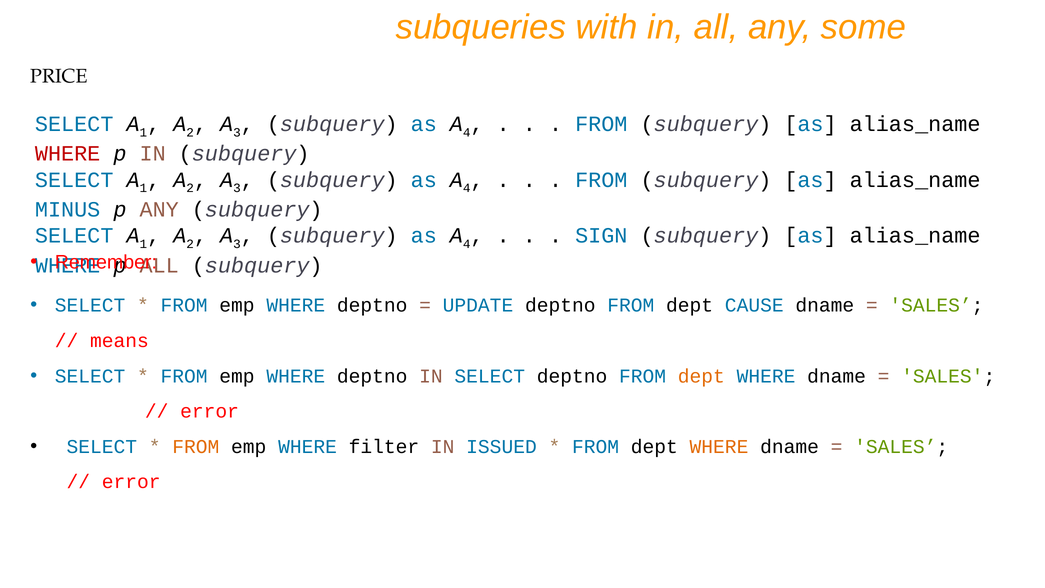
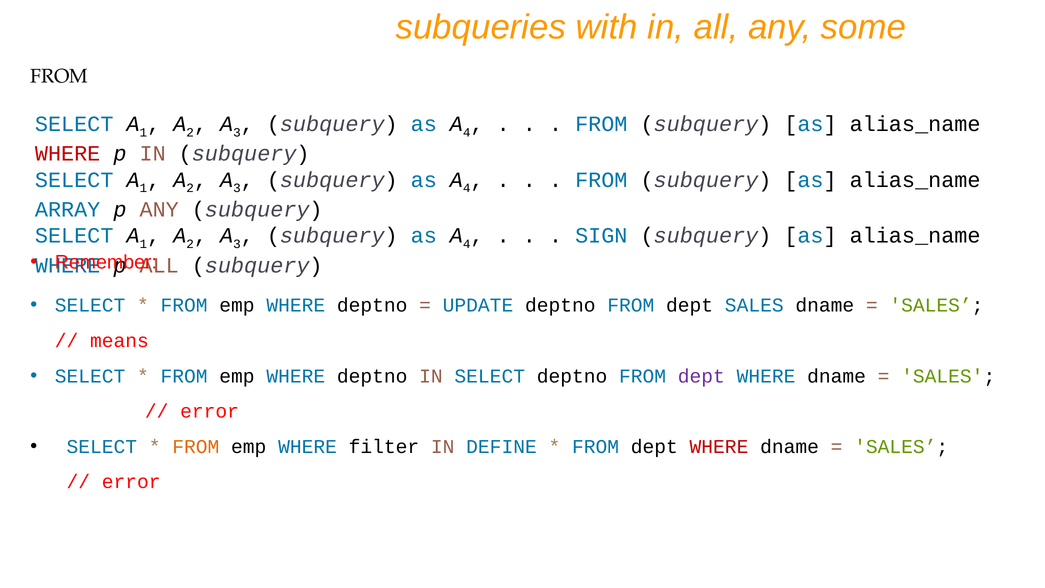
PRICE at (59, 76): PRICE -> FROM
MINUS: MINUS -> ARRAY
dept CAUSE: CAUSE -> SALES
dept at (701, 376) colour: orange -> purple
ISSUED: ISSUED -> DEFINE
WHERE at (719, 447) colour: orange -> red
